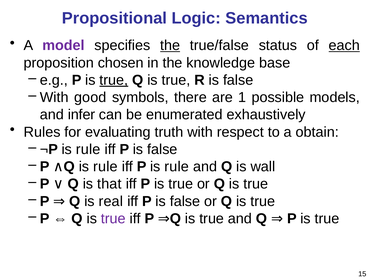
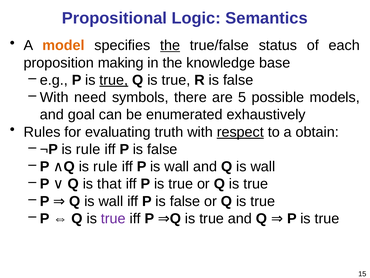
model colour: purple -> orange
each underline: present -> none
chosen: chosen -> making
good: good -> need
1: 1 -> 5
infer: infer -> goal
respect underline: none -> present
P is rule: rule -> wall
real at (111, 201): real -> wall
